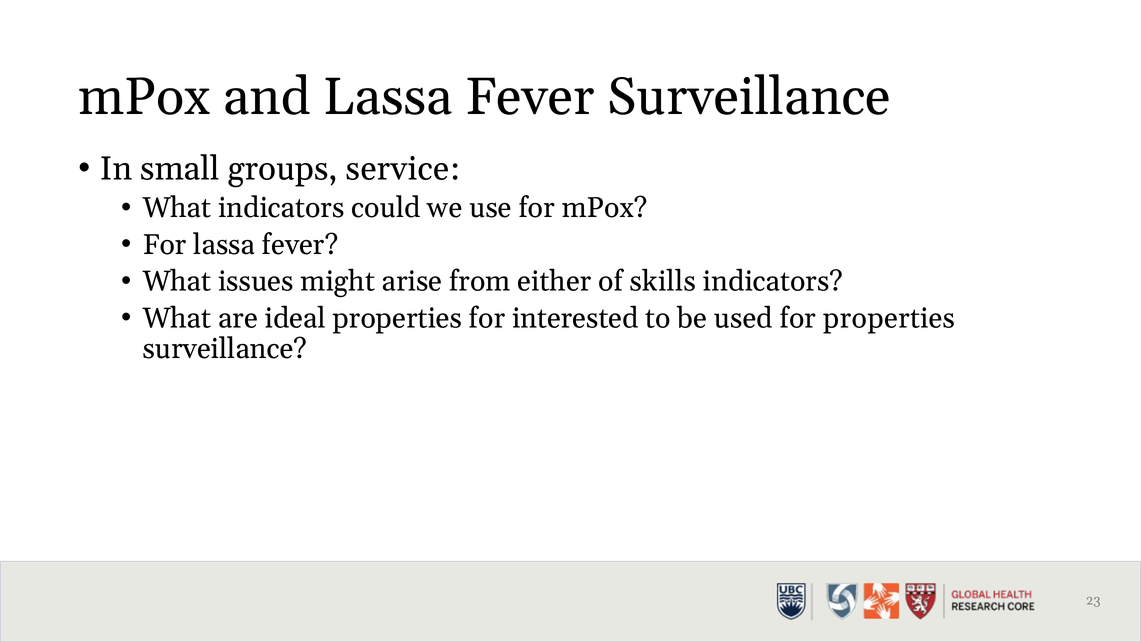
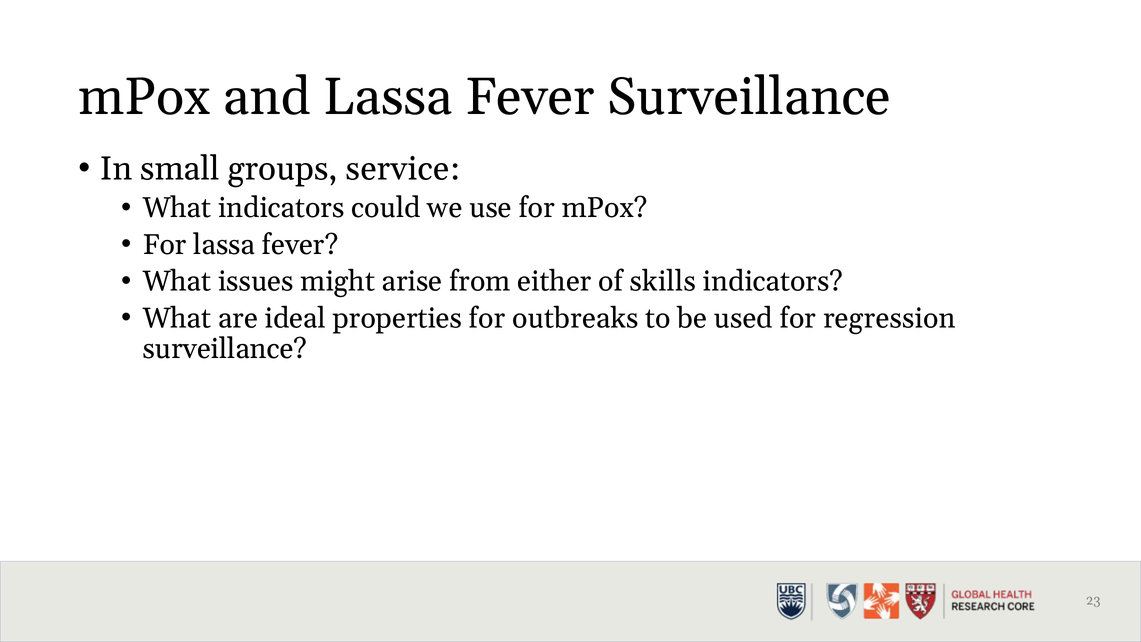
interested: interested -> outbreaks
for properties: properties -> regression
